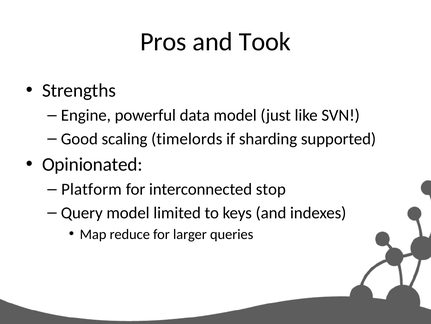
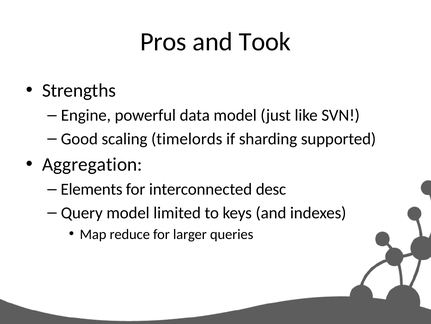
Opinionated: Opinionated -> Aggregation
Platform: Platform -> Elements
stop: stop -> desc
